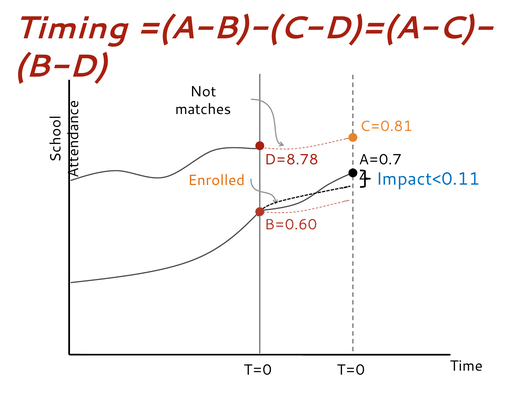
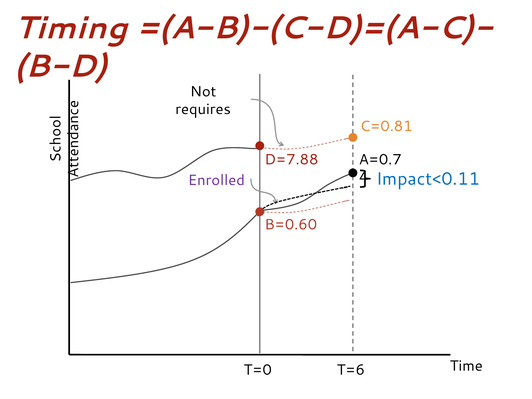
matches: matches -> requires
D=8.78: D=8.78 -> D=7.88
Enrolled colour: orange -> purple
T=0 T=0: T=0 -> T=6
